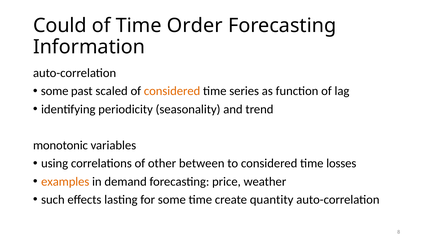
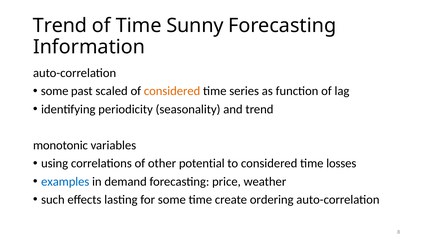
Could at (60, 26): Could -> Trend
Order: Order -> Sunny
between: between -> potential
examples colour: orange -> blue
quantity: quantity -> ordering
